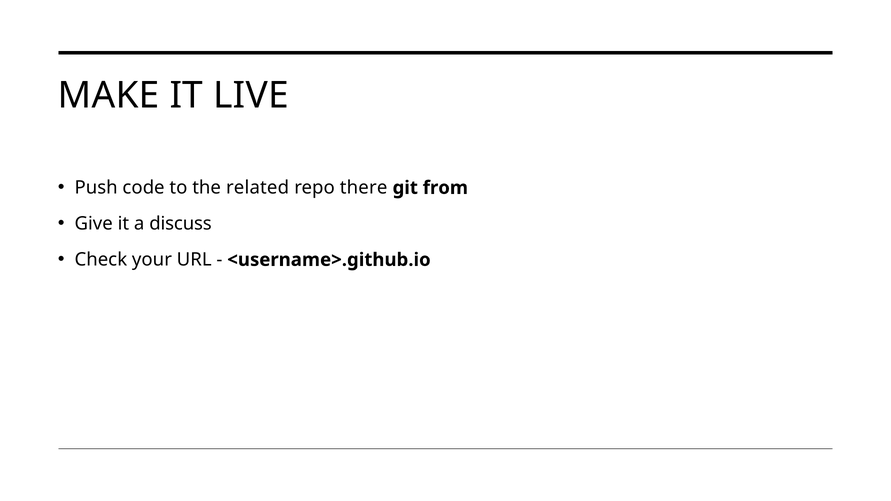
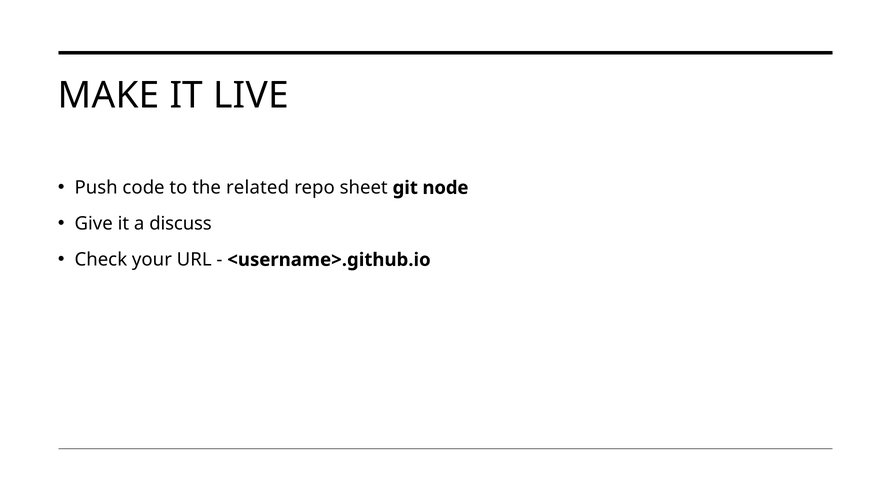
there: there -> sheet
from: from -> node
